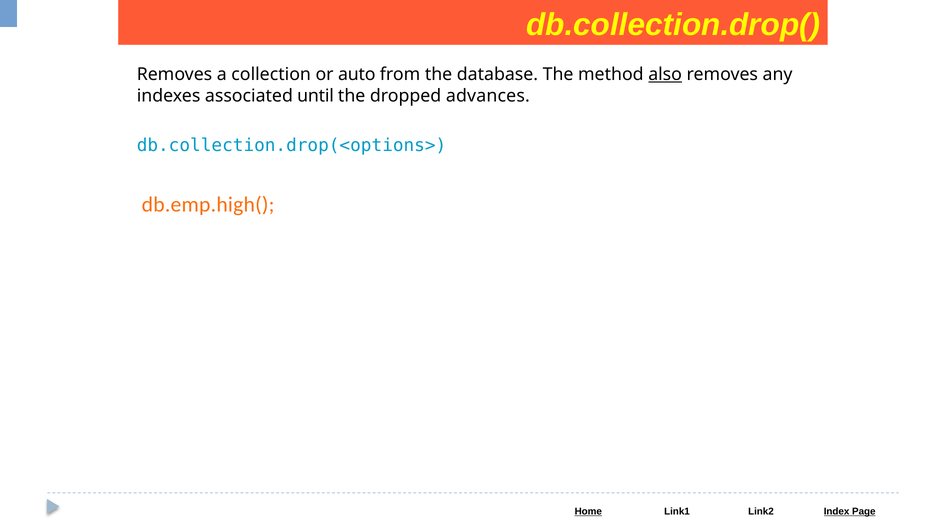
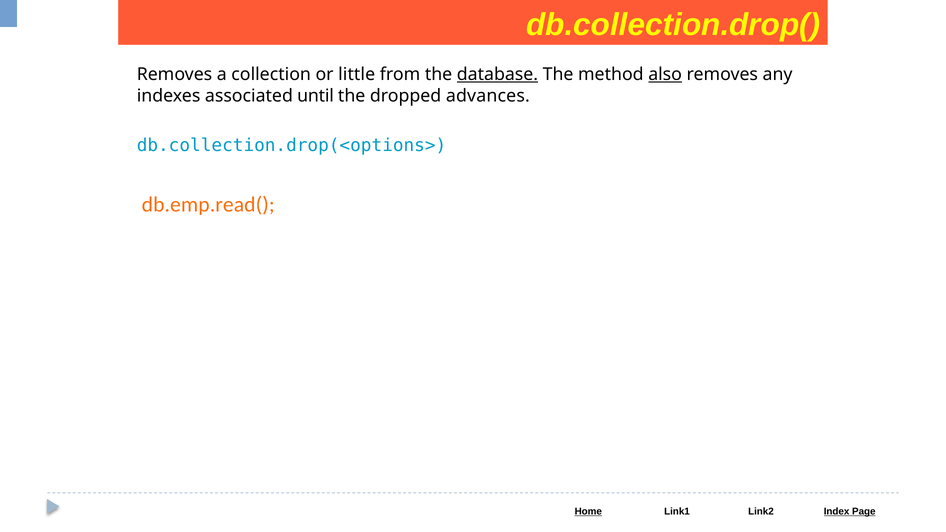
auto: auto -> little
database underline: none -> present
db.emp.high(: db.emp.high( -> db.emp.read(
